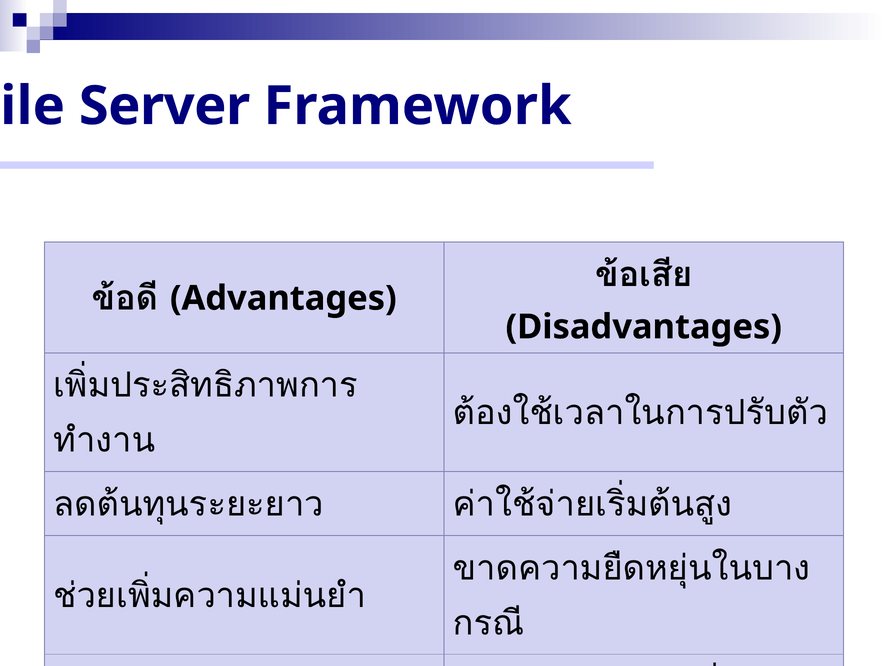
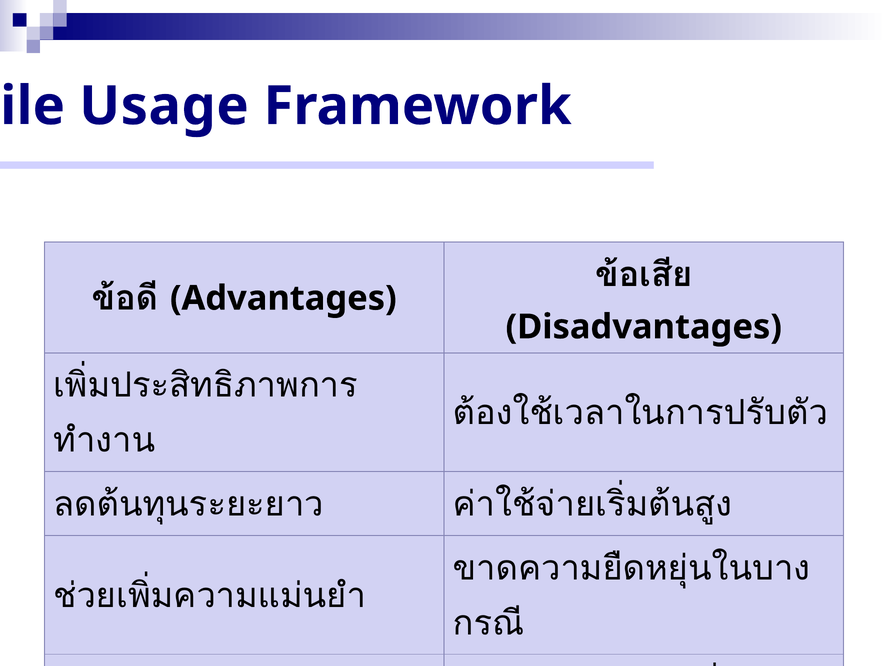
Server: Server -> Usage
